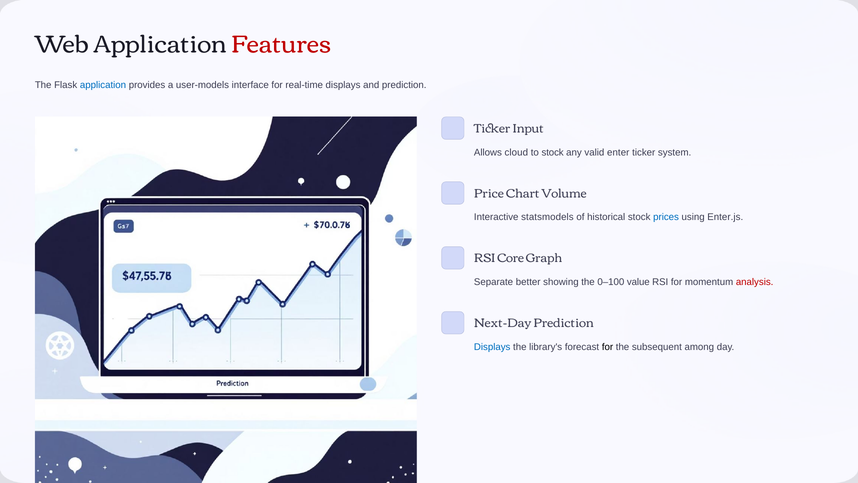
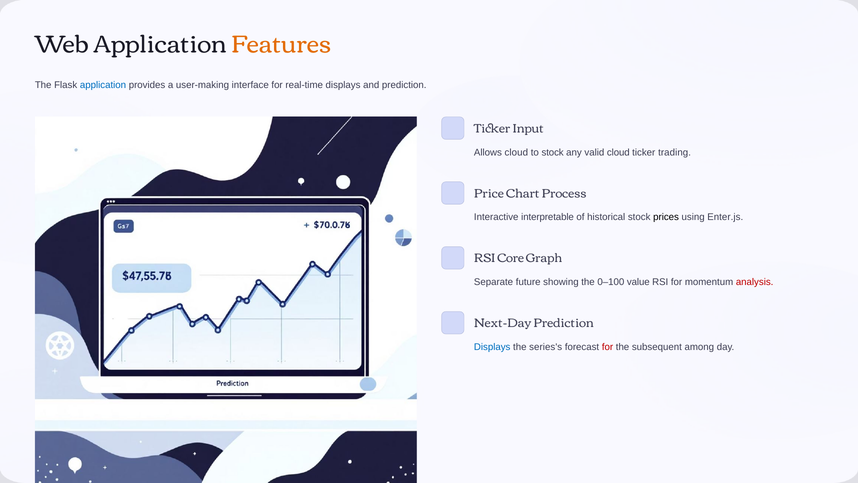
Features colour: red -> orange
user-models: user-models -> user-making
valid enter: enter -> cloud
system: system -> trading
Volume: Volume -> Process
statsmodels: statsmodels -> interpretable
prices colour: blue -> black
better: better -> future
library's: library's -> series's
for at (608, 347) colour: black -> red
